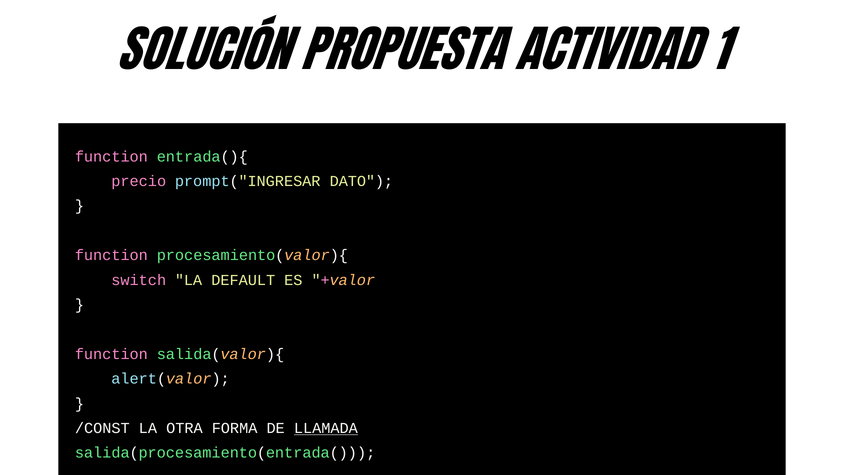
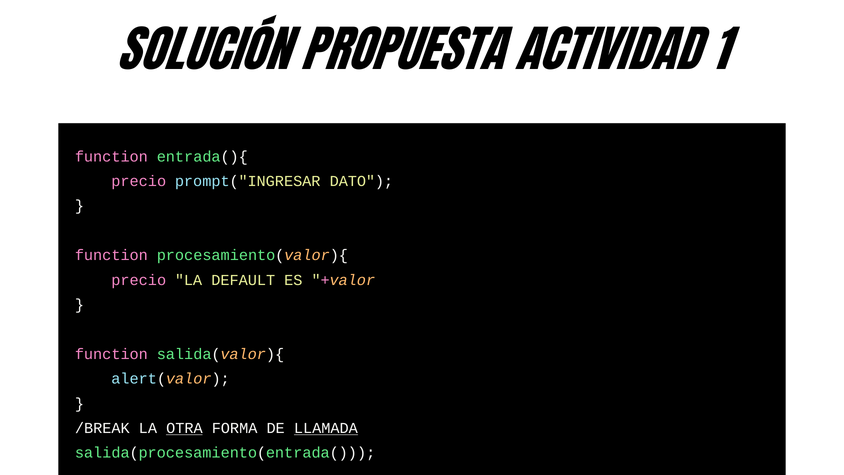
switch at (139, 280): switch -> precio
/CONST: /CONST -> /BREAK
OTRA underline: none -> present
